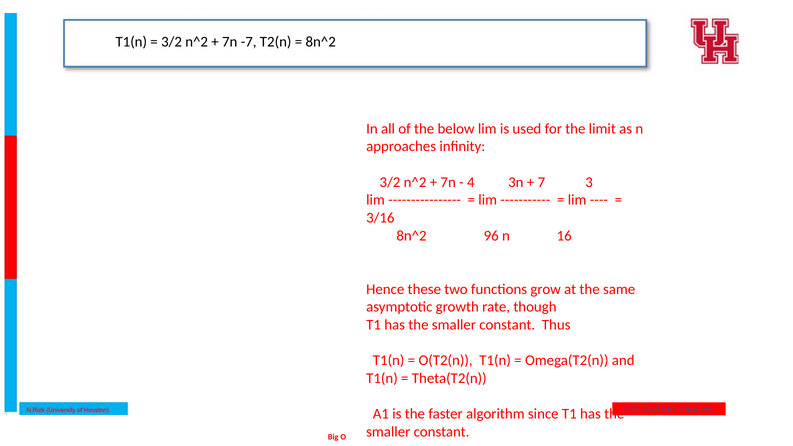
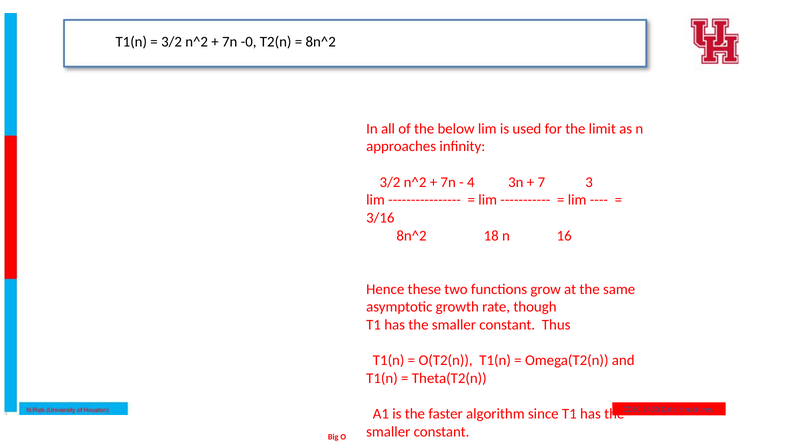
-7: -7 -> -0
96: 96 -> 18
